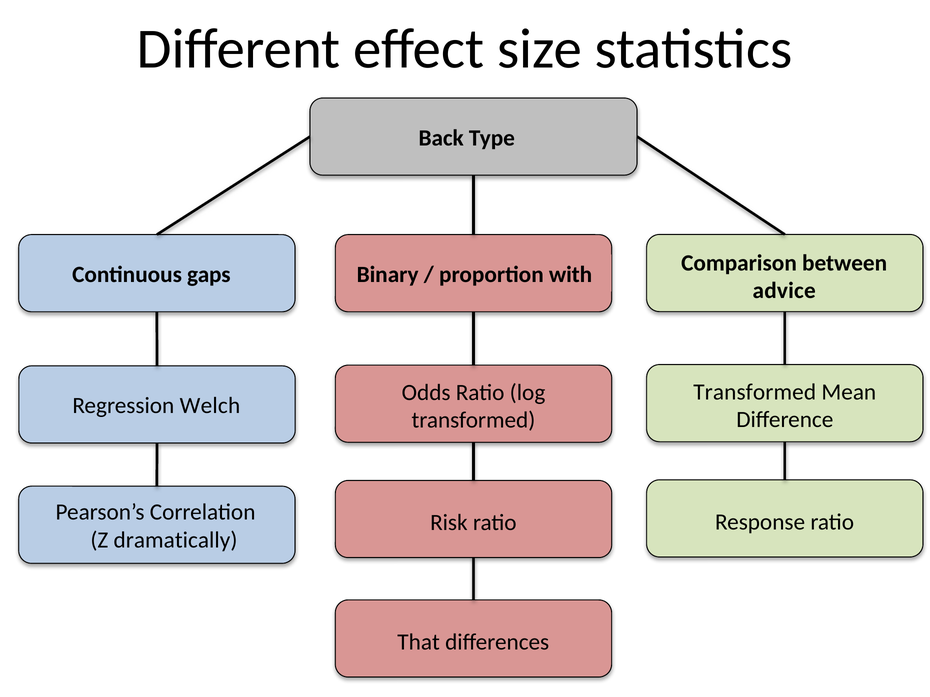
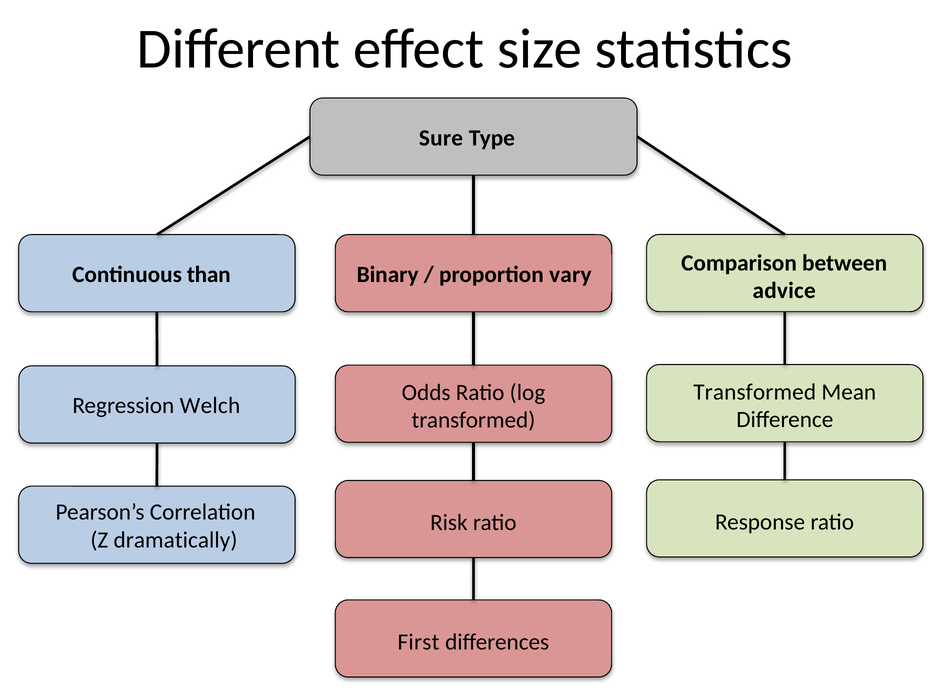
Back: Back -> Sure
gaps: gaps -> than
with: with -> vary
That: That -> First
